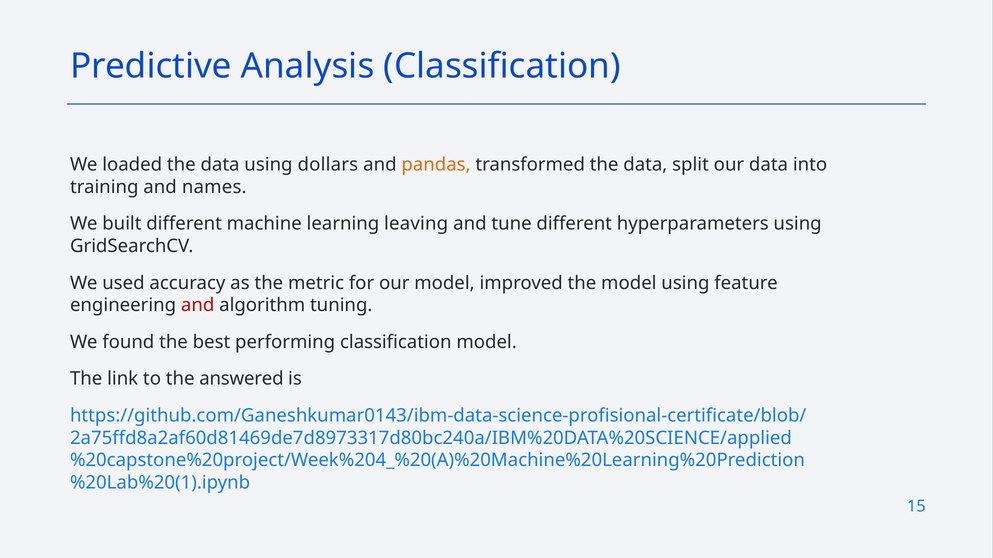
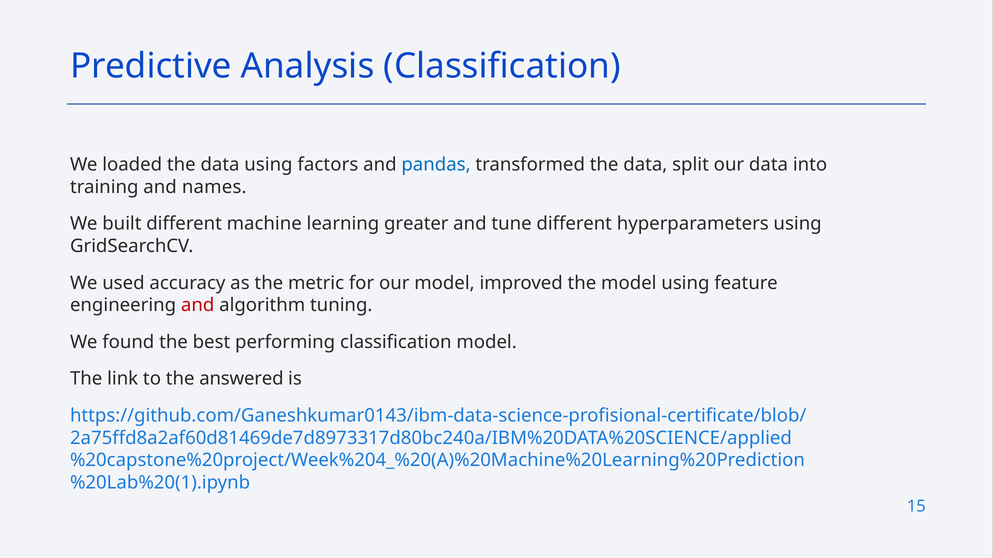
dollars: dollars -> factors
pandas colour: orange -> blue
leaving: leaving -> greater
